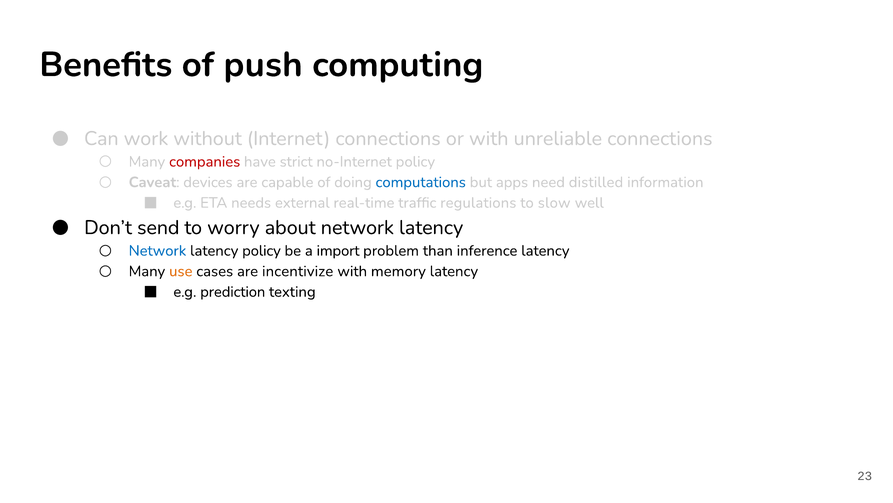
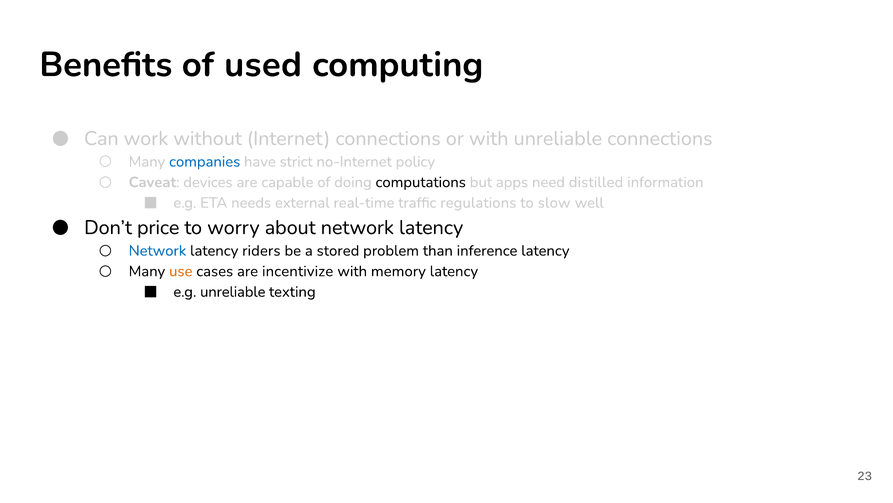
push: push -> used
companies colour: red -> blue
computations colour: blue -> black
send: send -> price
latency policy: policy -> riders
import: import -> stored
e.g prediction: prediction -> unreliable
